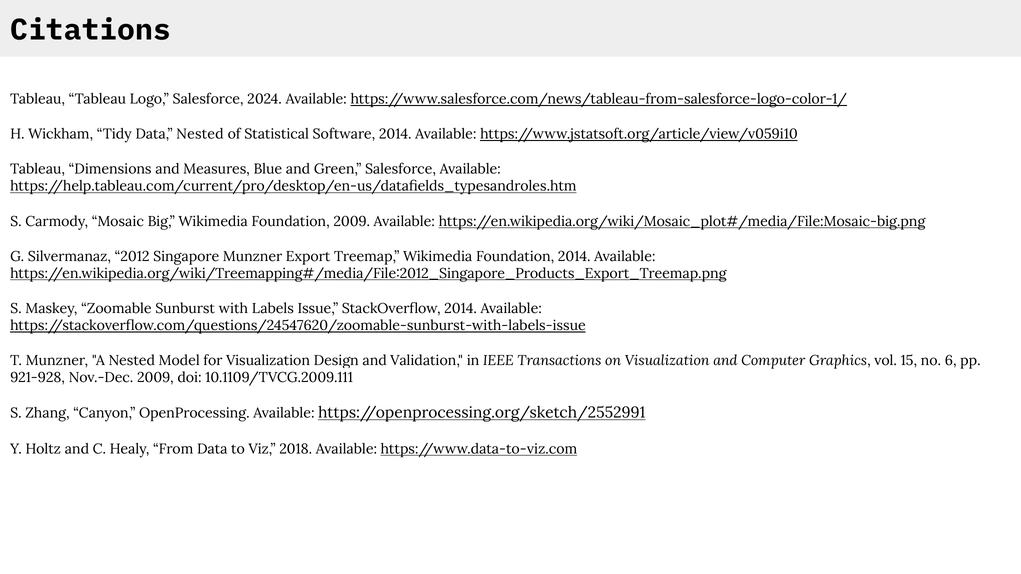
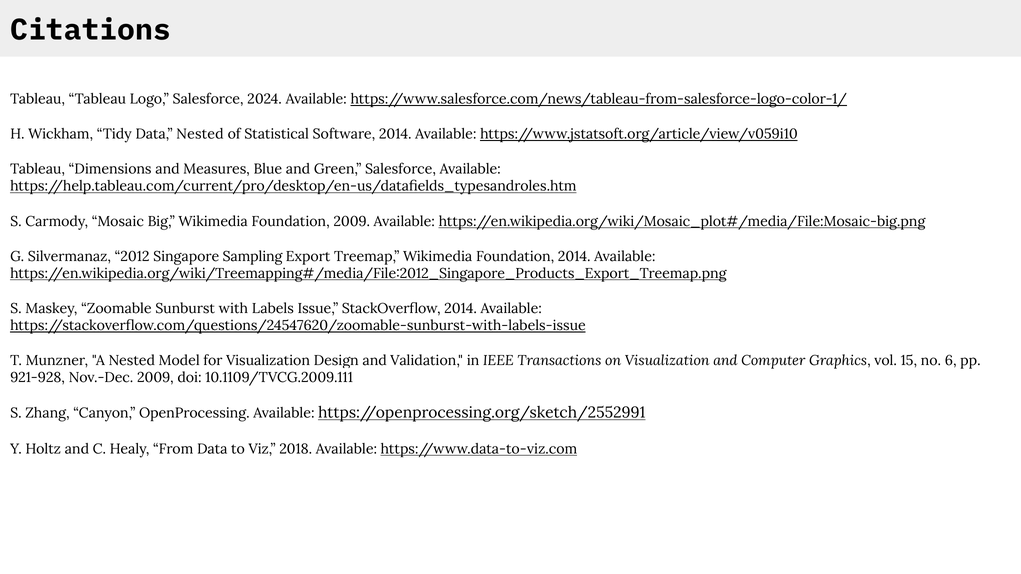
Singapore Munzner: Munzner -> Sampling
